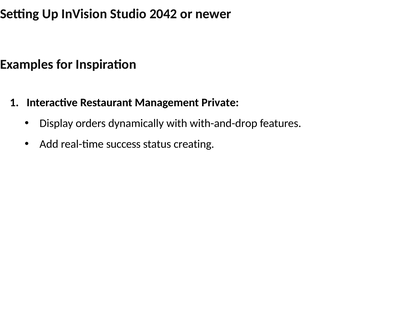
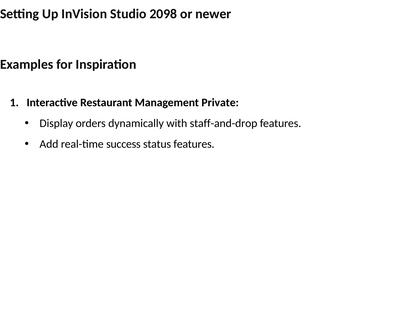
2042: 2042 -> 2098
with-and-drop: with-and-drop -> staff-and-drop
status creating: creating -> features
